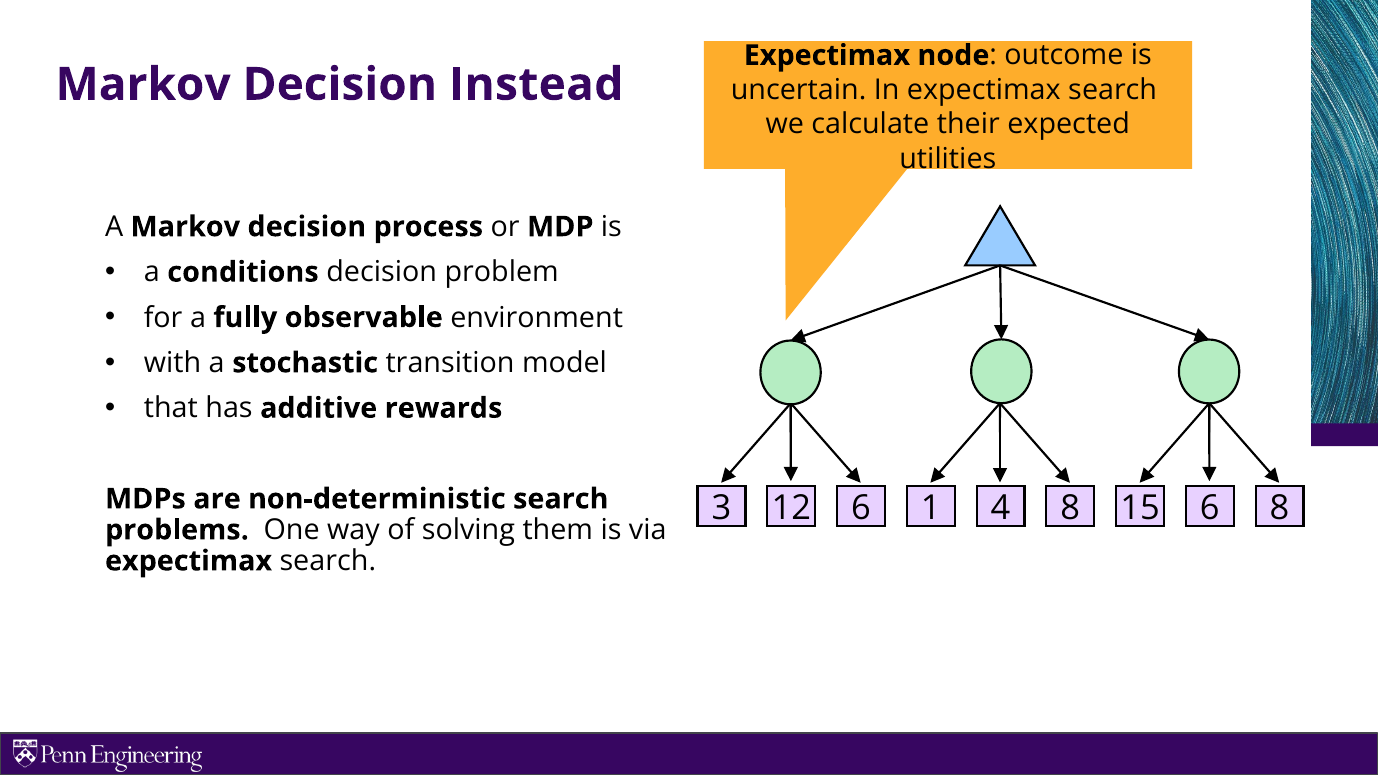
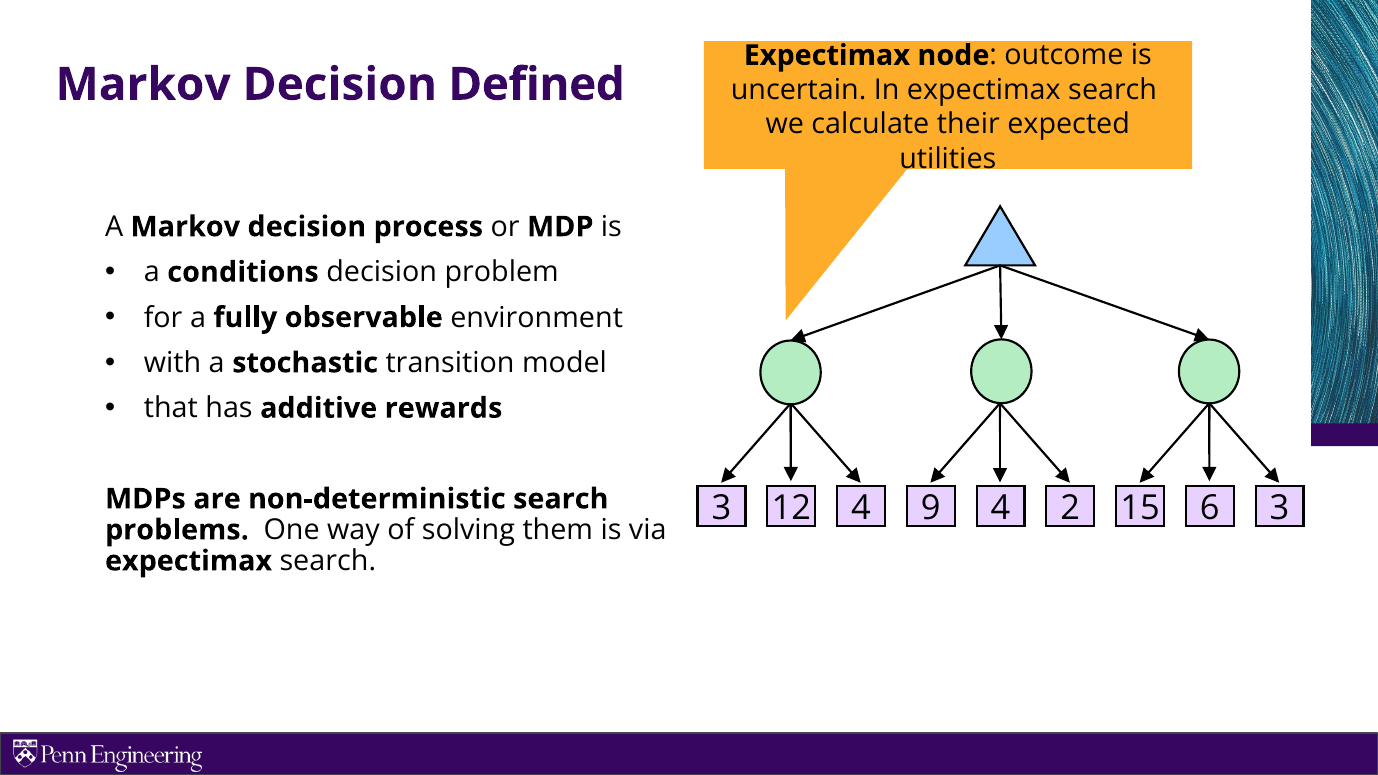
Instead: Instead -> Defined
12 6: 6 -> 4
1: 1 -> 9
4 8: 8 -> 2
6 8: 8 -> 3
